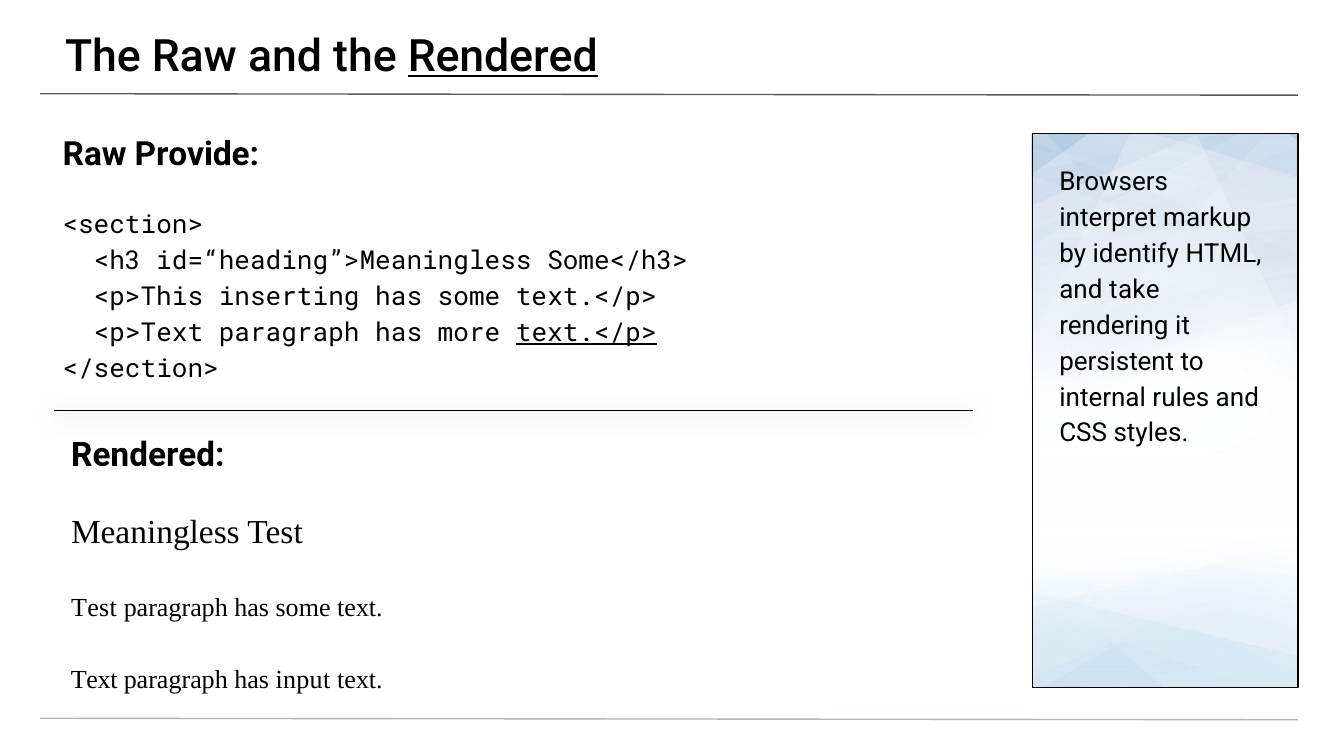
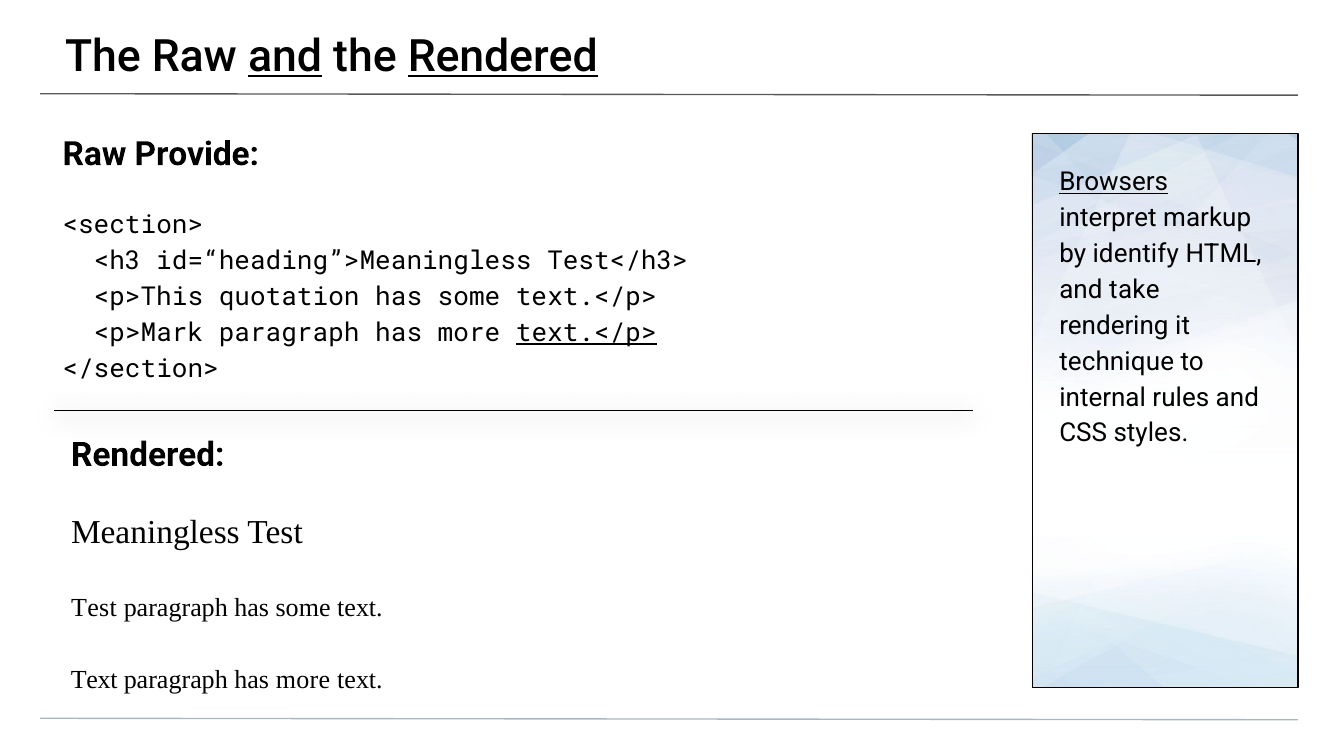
and at (285, 57) underline: none -> present
Browsers underline: none -> present
Some</h3>: Some</h3> -> Test</h3>
inserting: inserting -> quotation
<p>Text: <p>Text -> <p>Mark
persistent: persistent -> technique
input at (303, 679): input -> more
